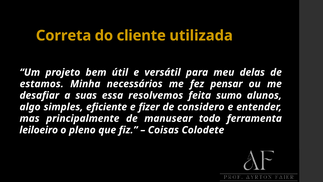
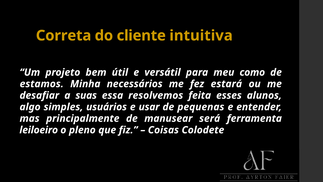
utilizada: utilizada -> intuitiva
delas: delas -> como
pensar: pensar -> estará
sumo: sumo -> esses
eficiente: eficiente -> usuários
fizer: fizer -> usar
considero: considero -> pequenas
todo: todo -> será
